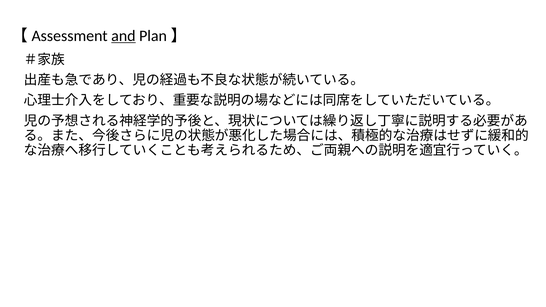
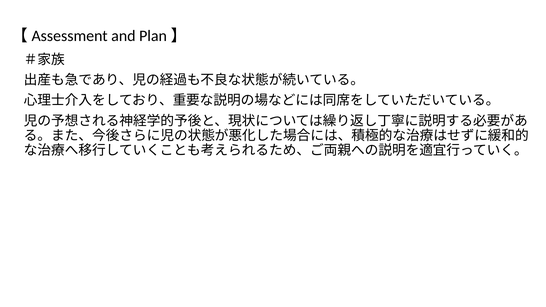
and underline: present -> none
